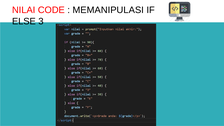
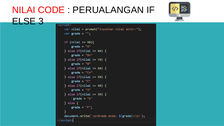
MEMANIPULASI: MEMANIPULASI -> PERUALANGAN
